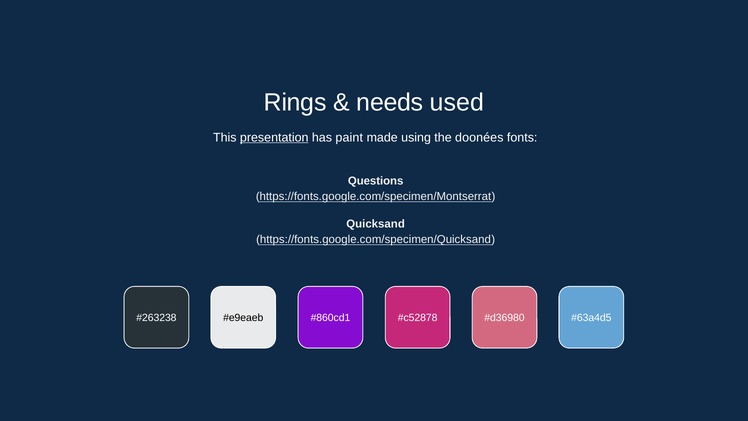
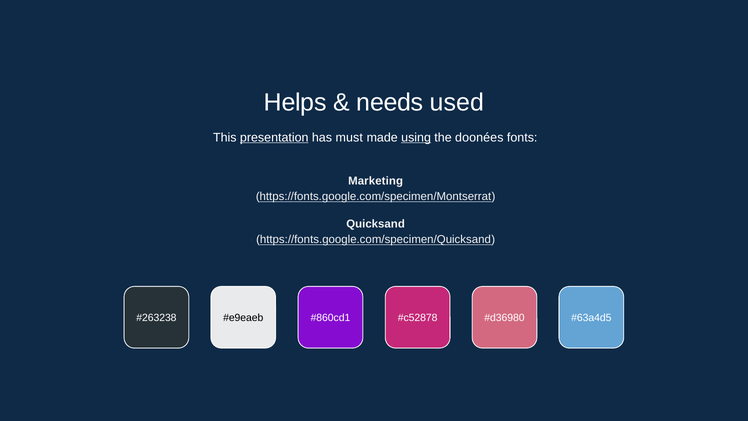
Rings: Rings -> Helps
paint: paint -> must
using underline: none -> present
Questions: Questions -> Marketing
